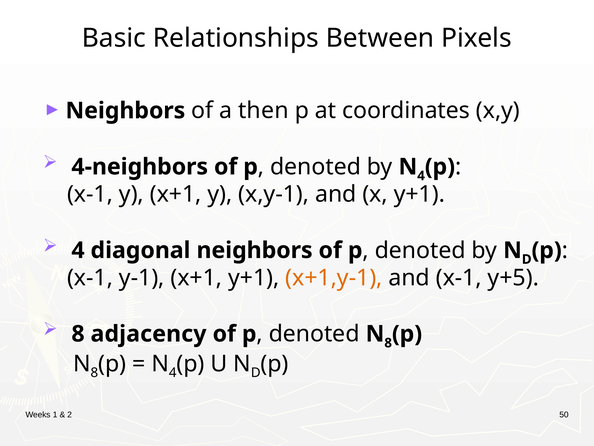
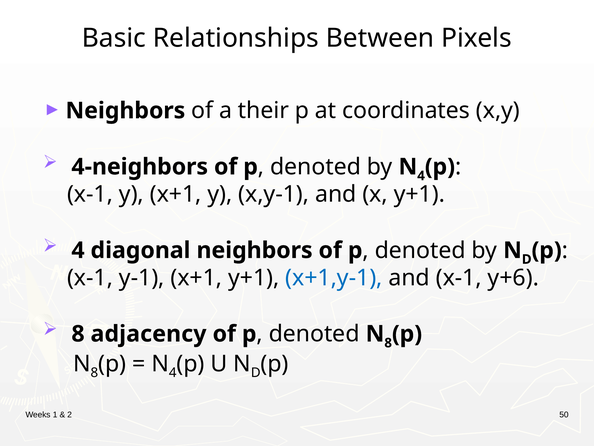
then: then -> their
x+1,y-1 colour: orange -> blue
y+5: y+5 -> y+6
